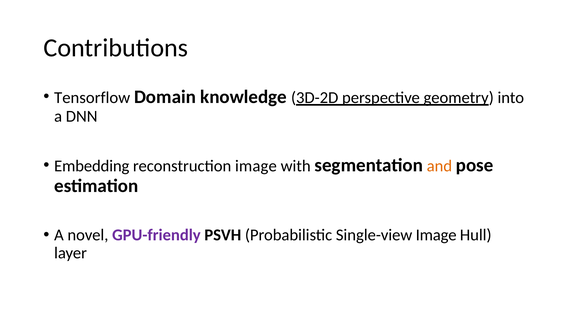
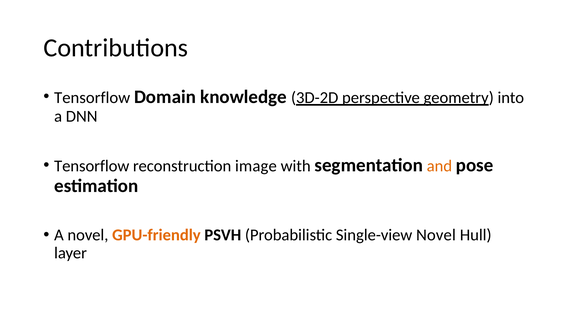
Embedding at (92, 166): Embedding -> Tensorflow
GPU-friendly colour: purple -> orange
Single-view Image: Image -> Novel
